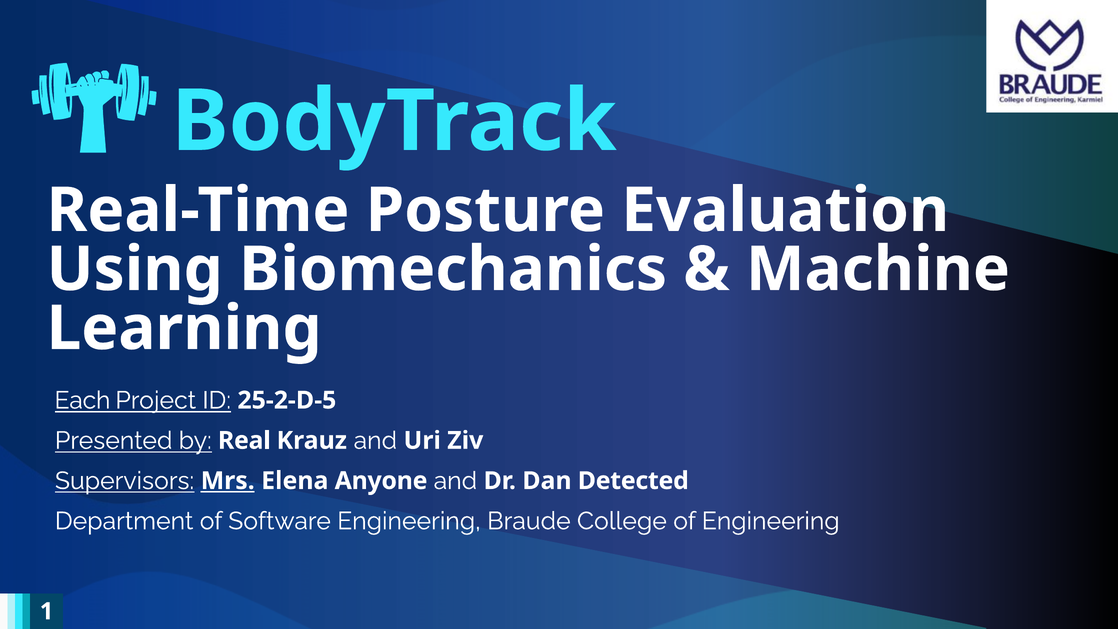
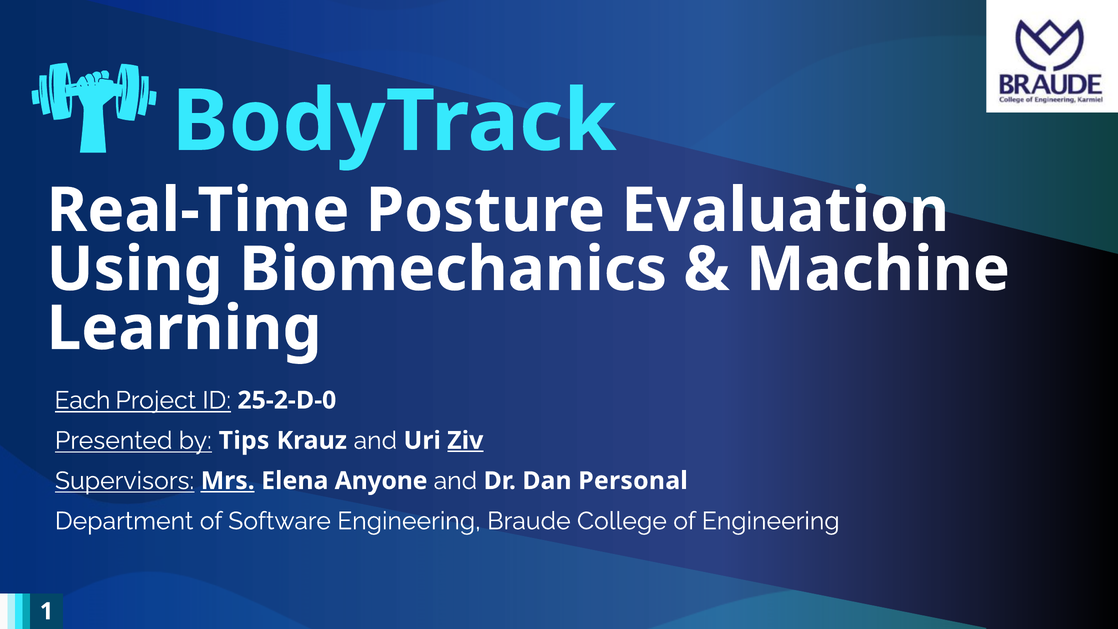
25-2-D-5: 25-2-D-5 -> 25-2-D-0
Real: Real -> Tips
Ziv underline: none -> present
Detected: Detected -> Personal
